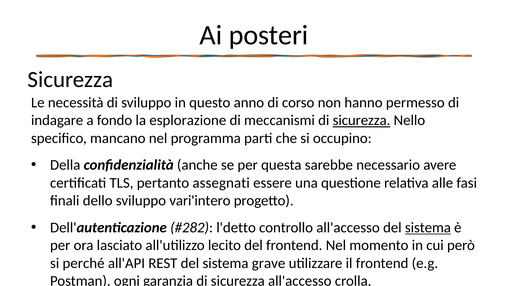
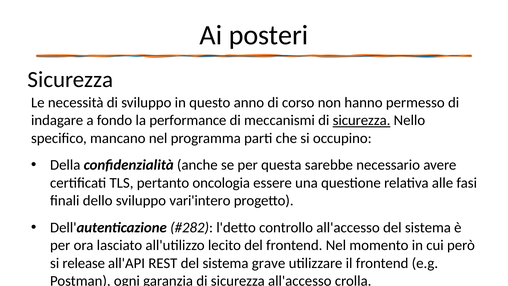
esplorazione: esplorazione -> performance
assegnati: assegnati -> oncologia
sistema at (428, 227) underline: present -> none
perché: perché -> release
